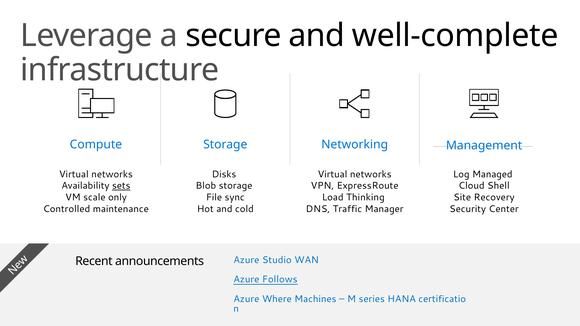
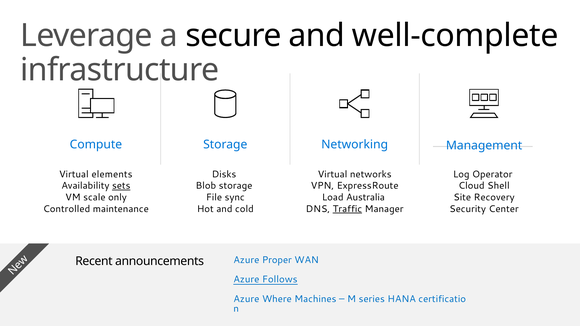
networks at (112, 174): networks -> elements
Managed: Managed -> Operator
Thinking: Thinking -> Australia
Traffic underline: none -> present
Studio: Studio -> Proper
